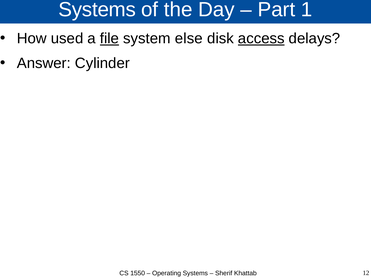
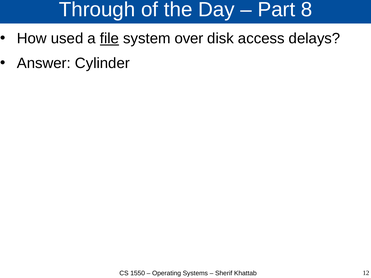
Systems at (97, 10): Systems -> Through
1: 1 -> 8
else: else -> over
access underline: present -> none
